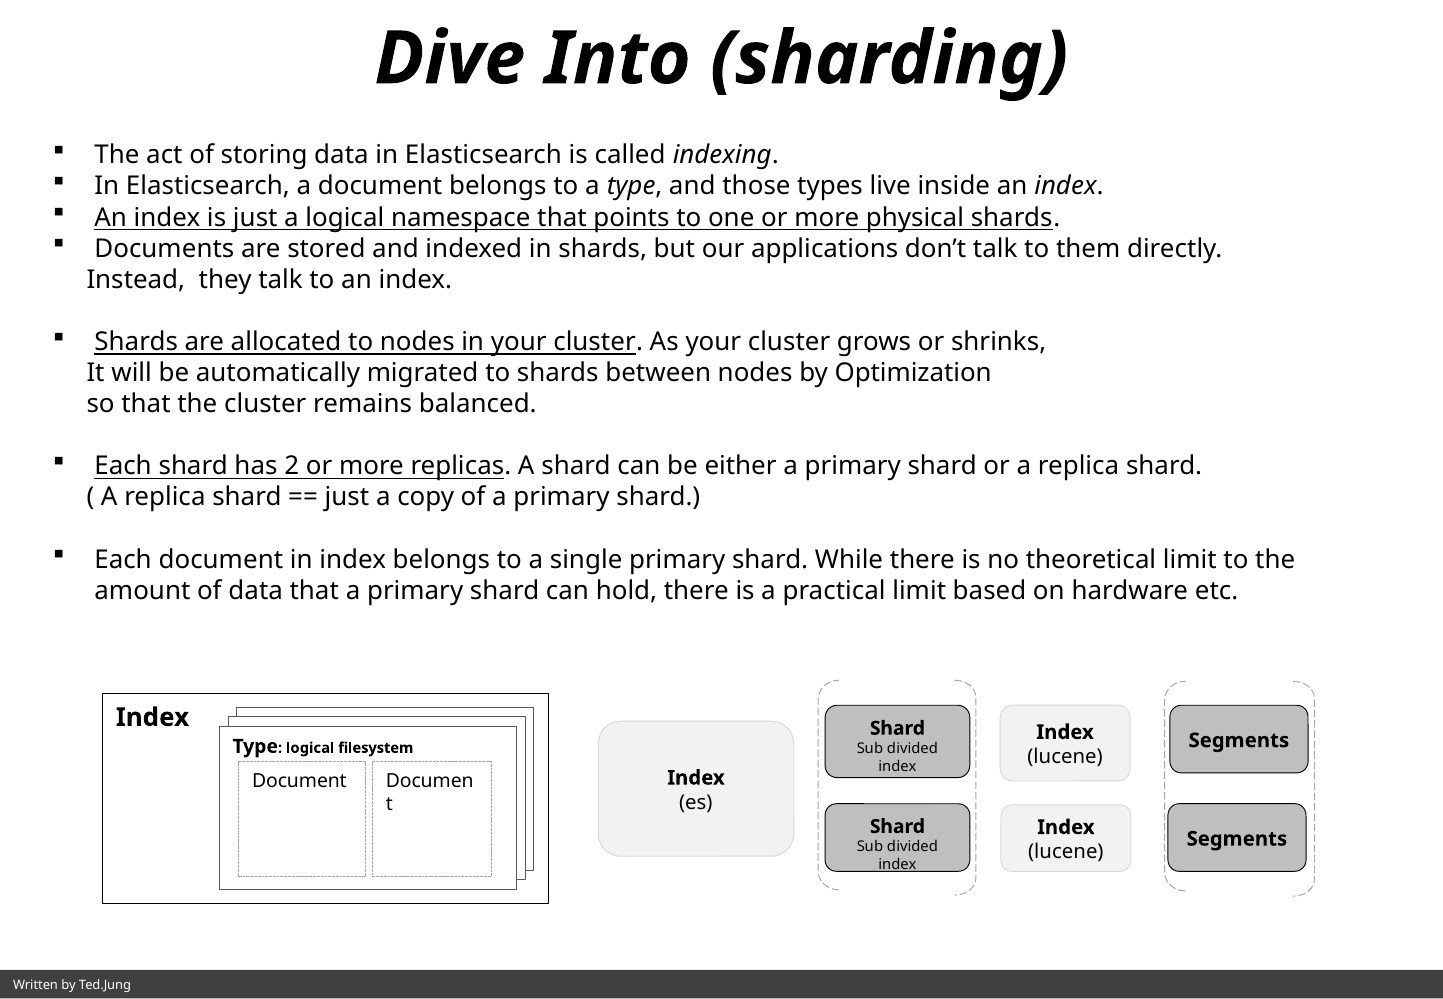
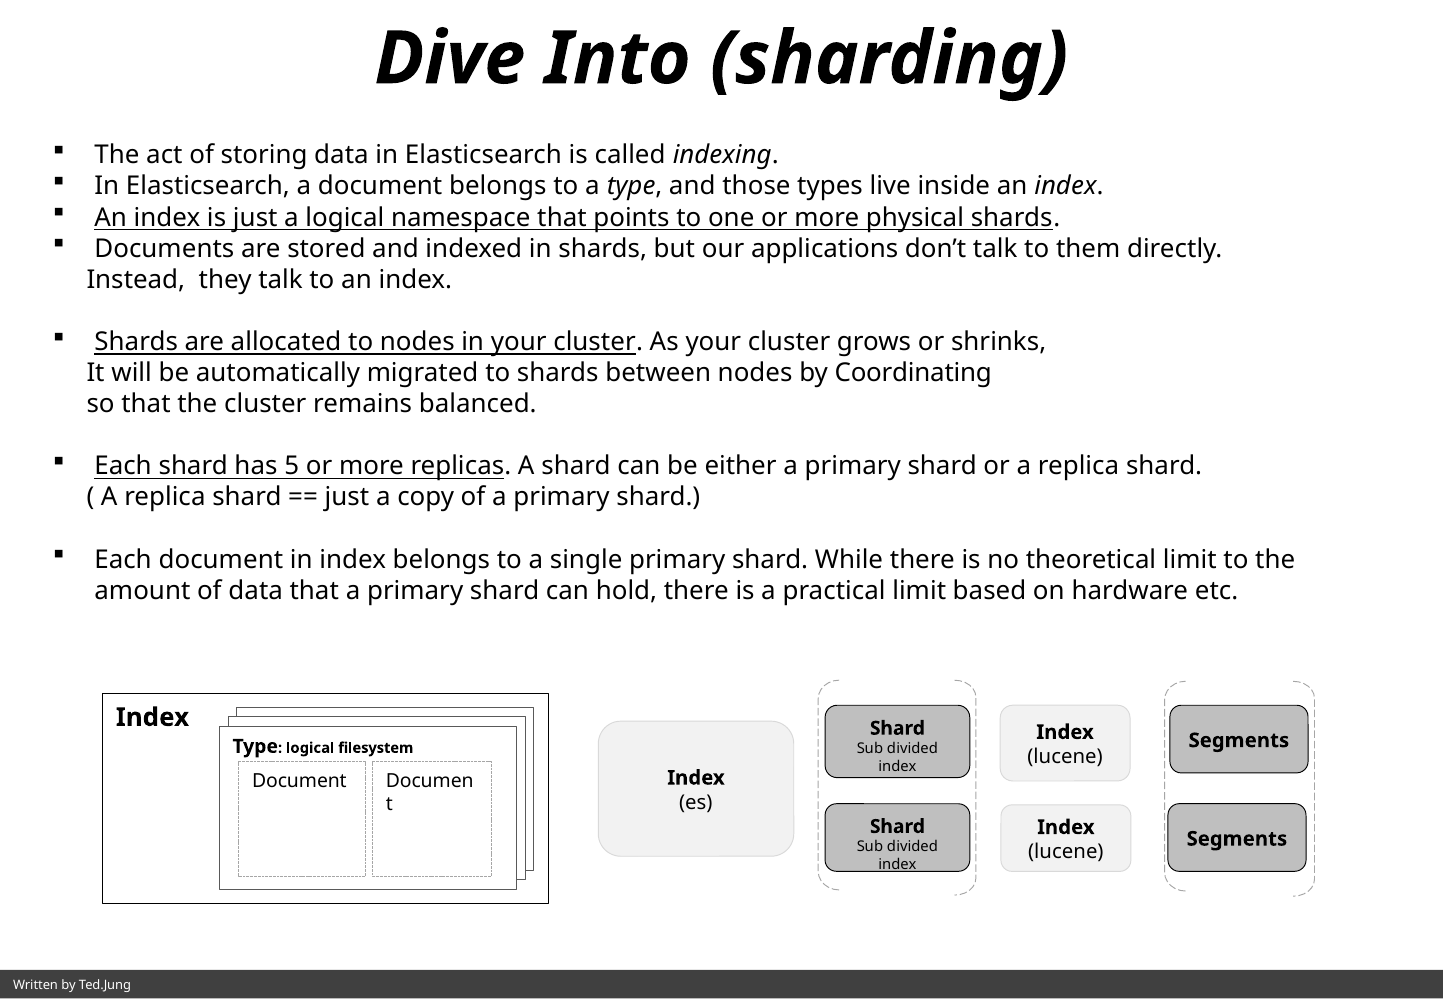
Optimization: Optimization -> Coordinating
2: 2 -> 5
